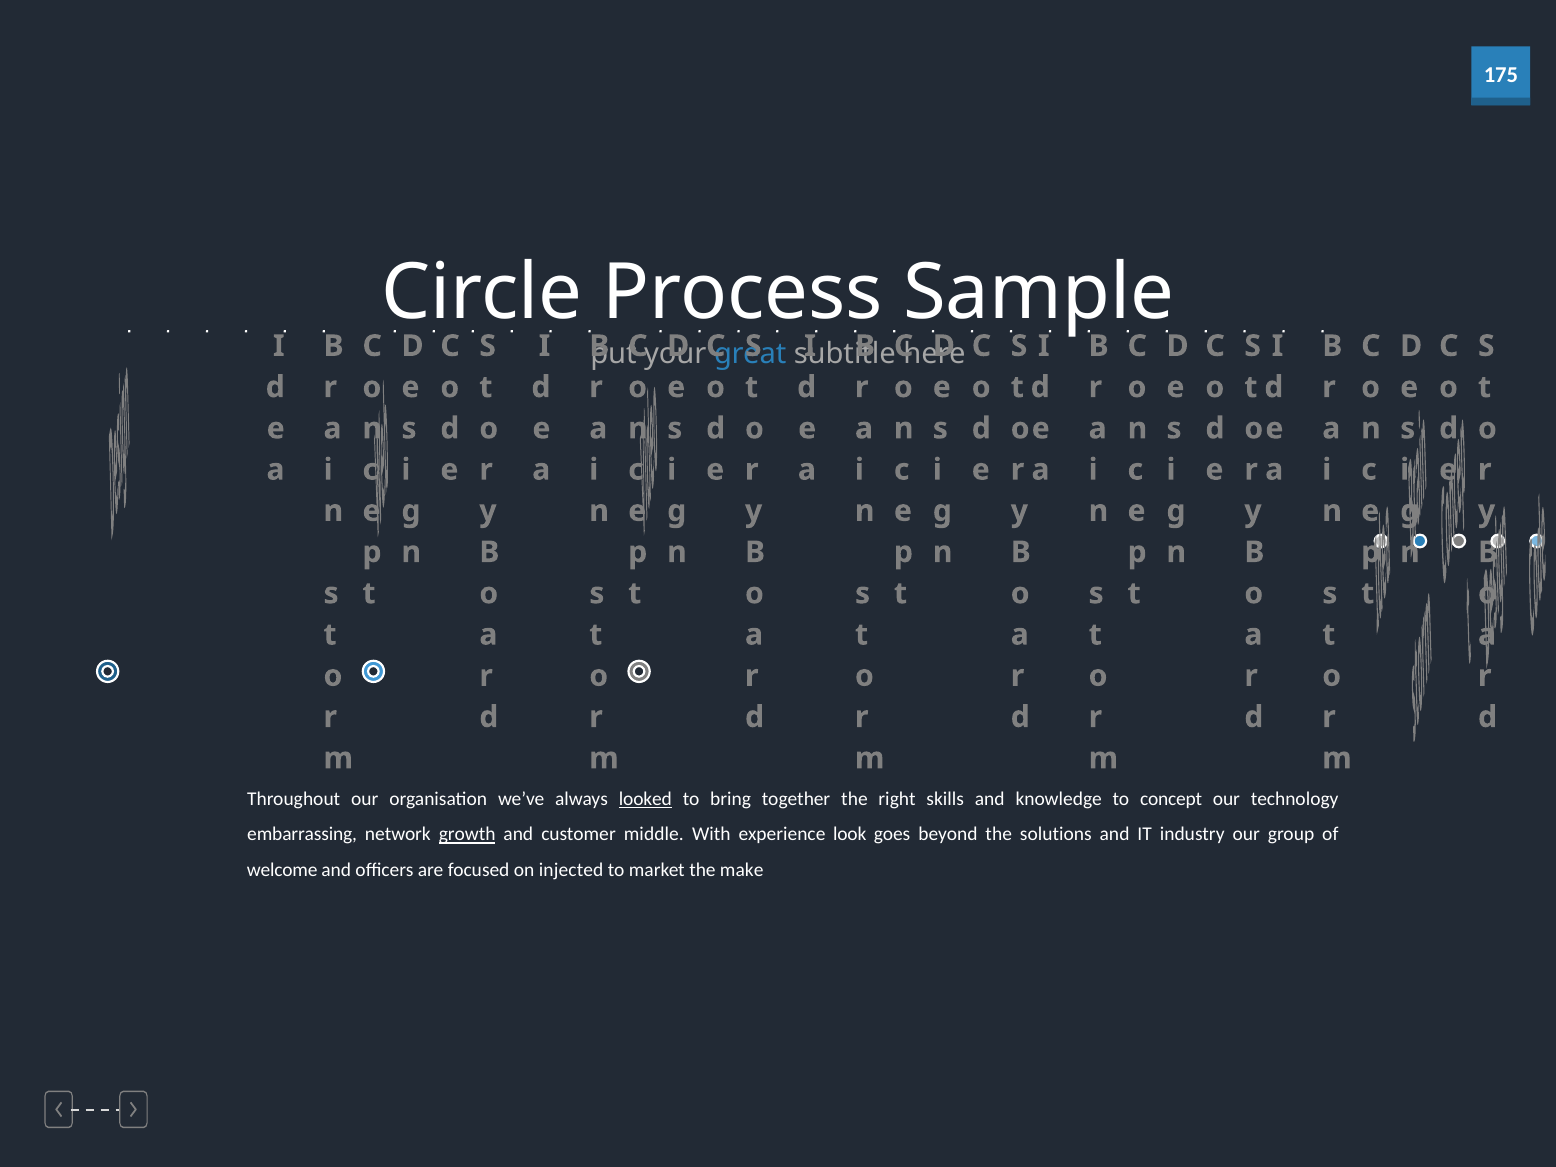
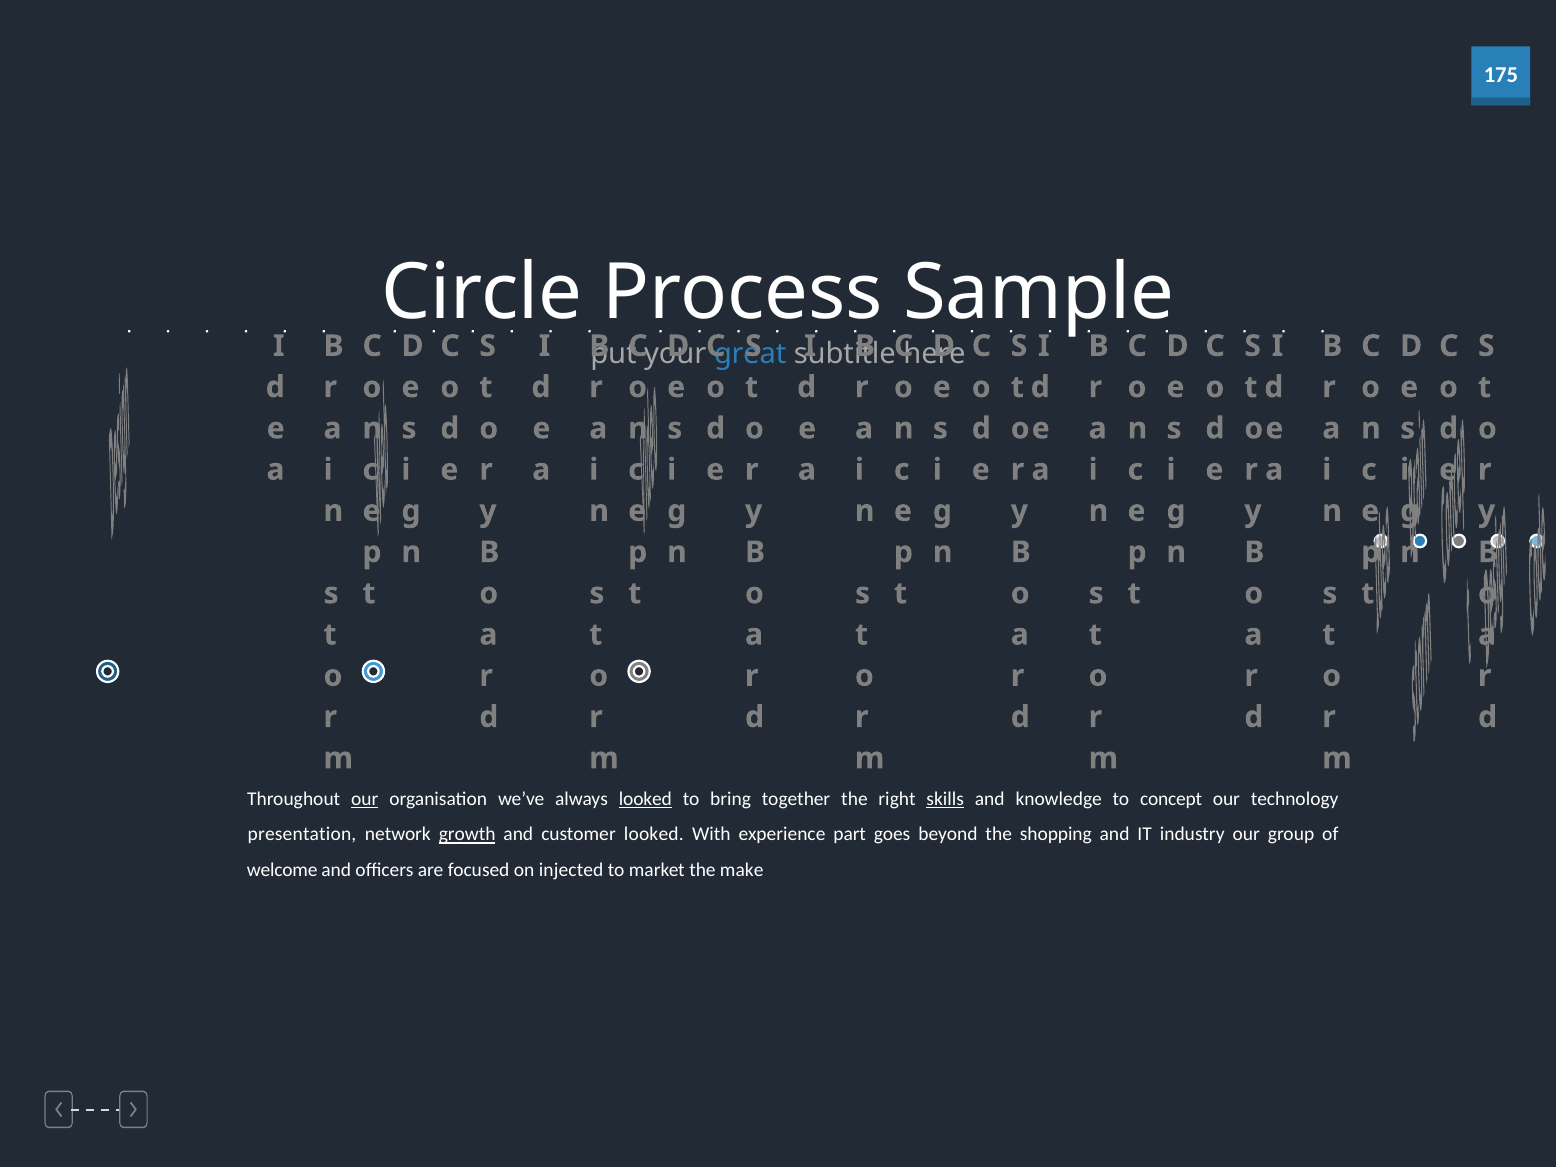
our at (365, 799) underline: none -> present
skills underline: none -> present
embarrassing: embarrassing -> presentation
customer middle: middle -> looked
look: look -> part
solutions: solutions -> shopping
